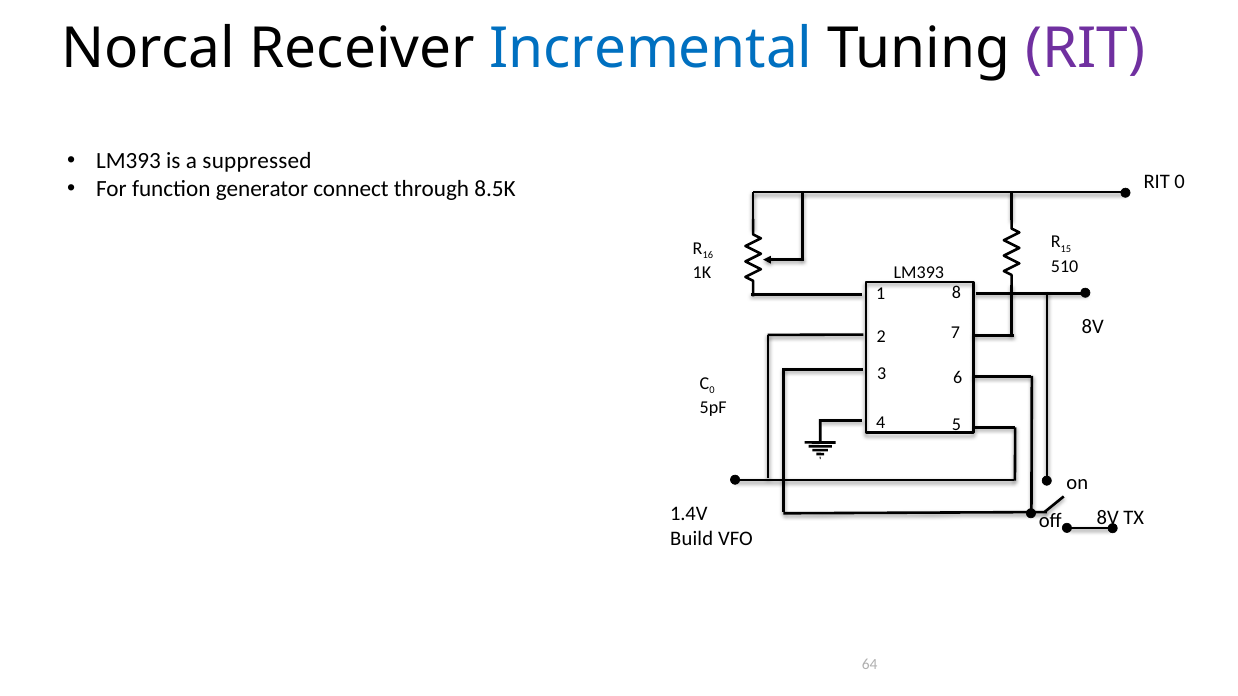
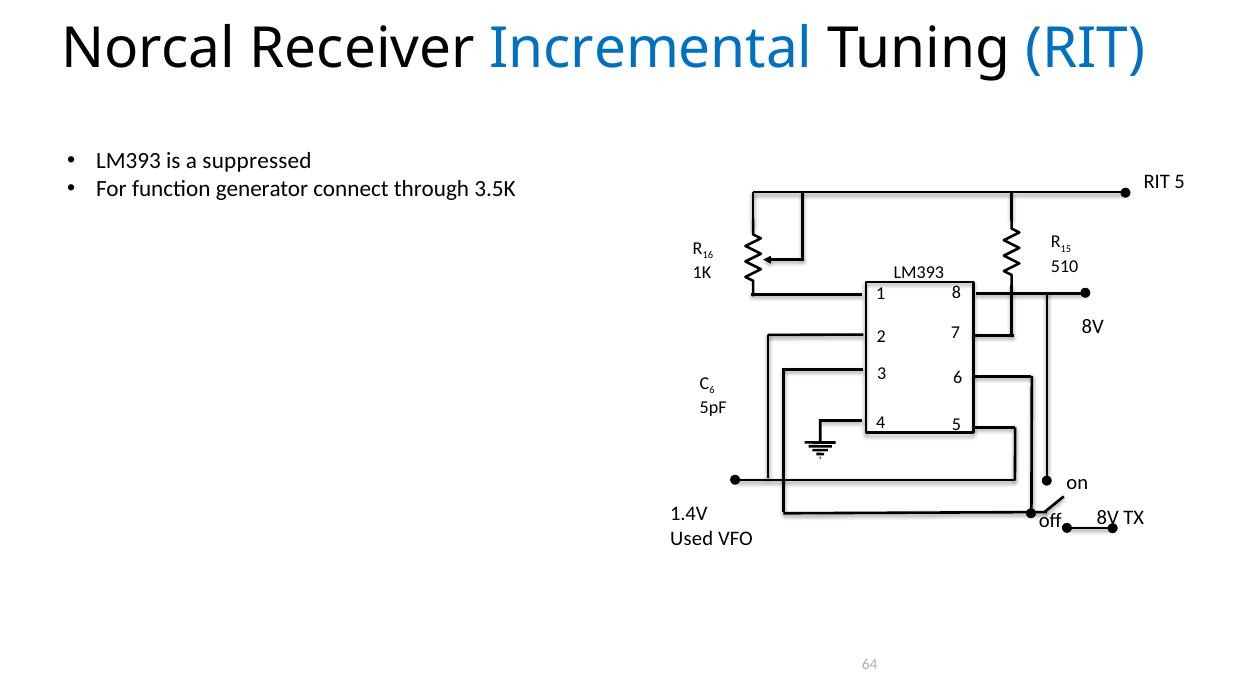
RIT at (1085, 49) colour: purple -> blue
RIT 0: 0 -> 5
8.5K: 8.5K -> 3.5K
0 at (712, 391): 0 -> 6
Build: Build -> Used
